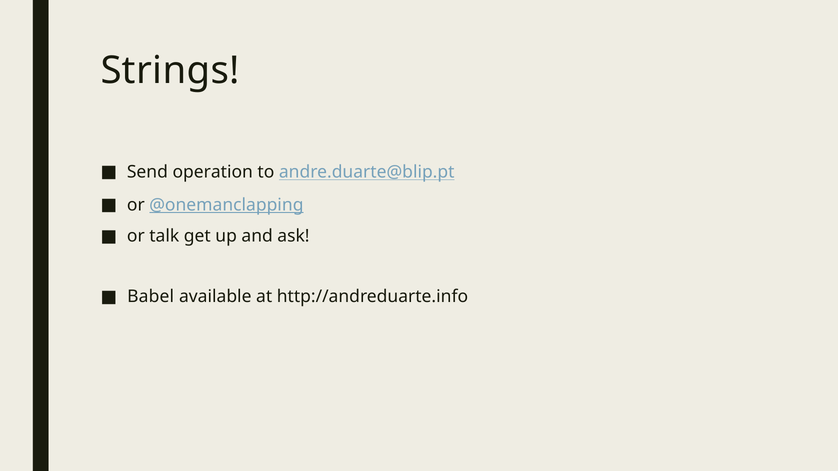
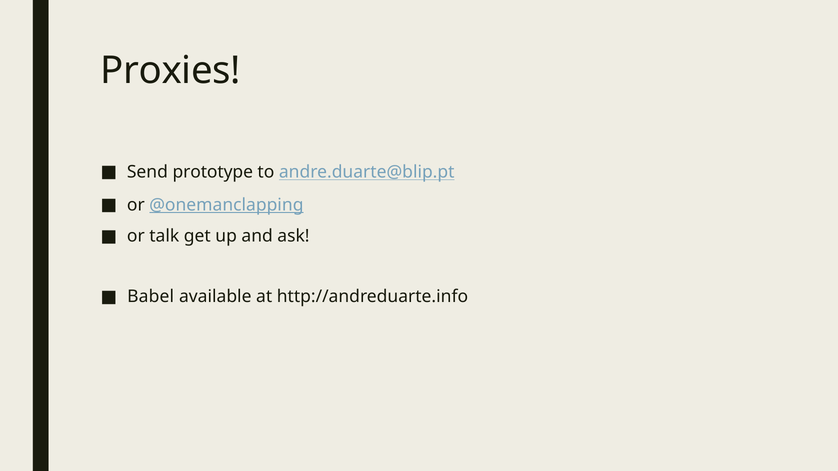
Strings: Strings -> Proxies
operation: operation -> prototype
